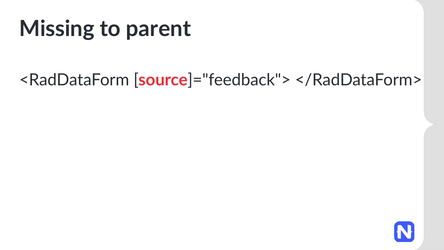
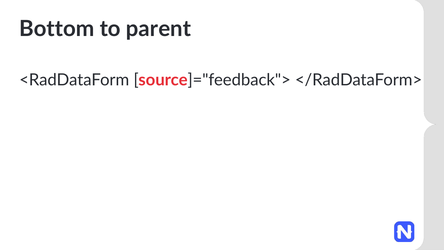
Missing: Missing -> Bottom
